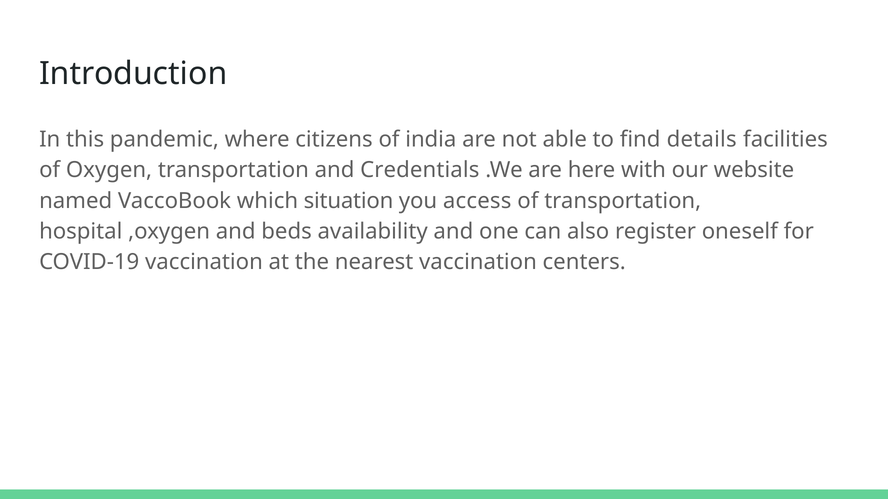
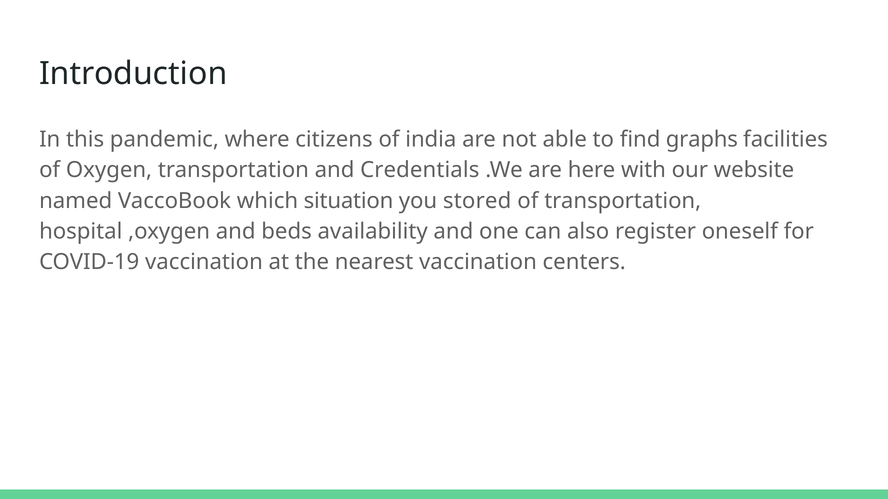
details: details -> graphs
access: access -> stored
